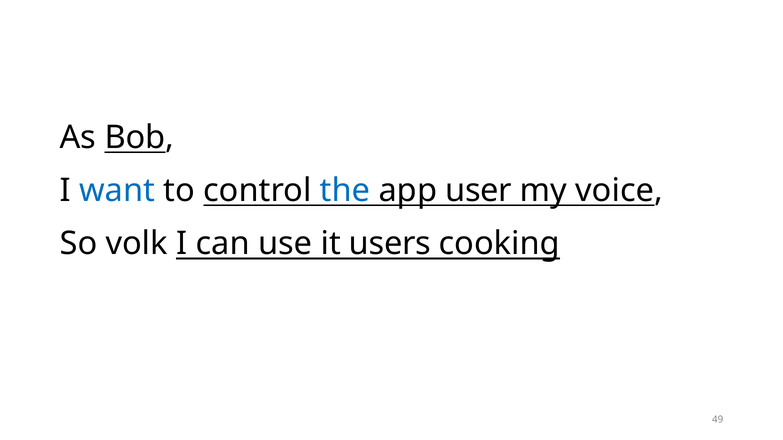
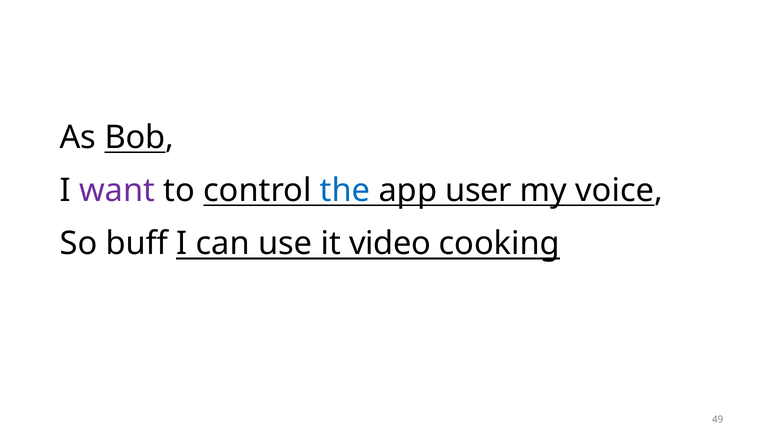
want colour: blue -> purple
volk: volk -> buff
users: users -> video
